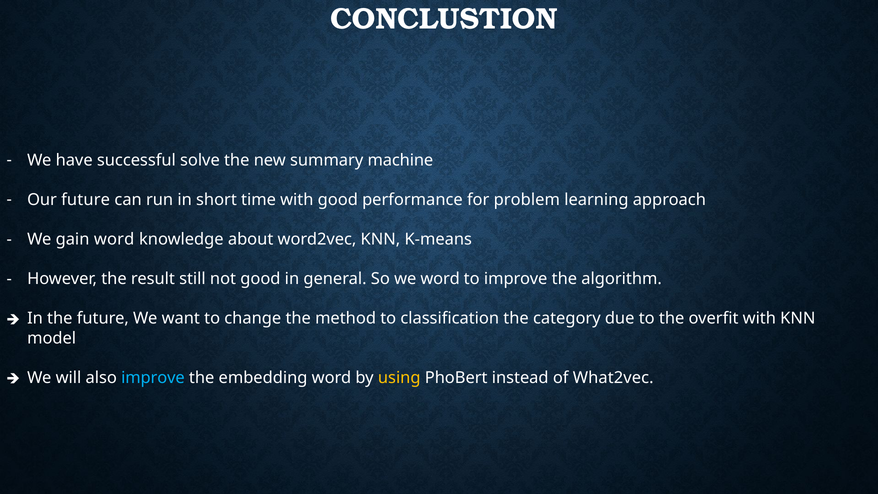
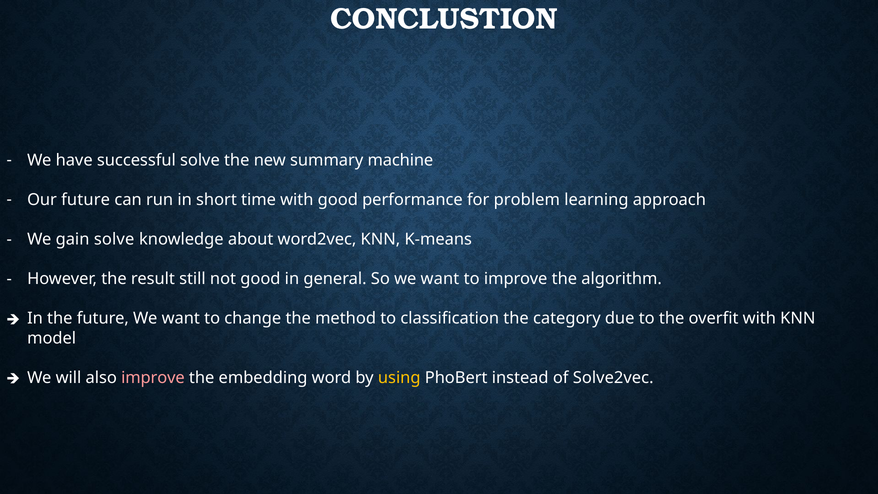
gain word: word -> solve
So we word: word -> want
improve at (153, 378) colour: light blue -> pink
What2vec: What2vec -> Solve2vec
